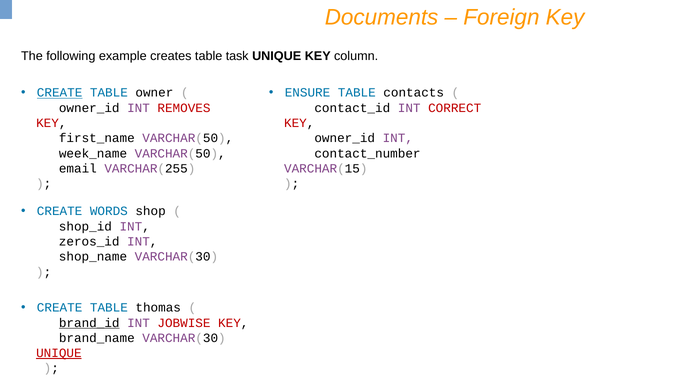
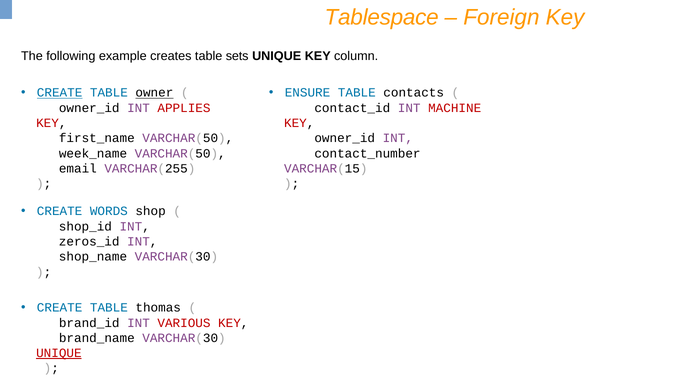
Documents: Documents -> Tablespace
task: task -> sets
owner underline: none -> present
REMOVES: REMOVES -> APPLIES
CORRECT: CORRECT -> MACHINE
brand_id underline: present -> none
JOBWISE: JOBWISE -> VARIOUS
